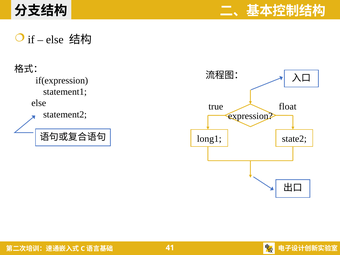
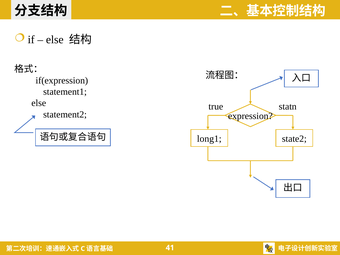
float: float -> statn
